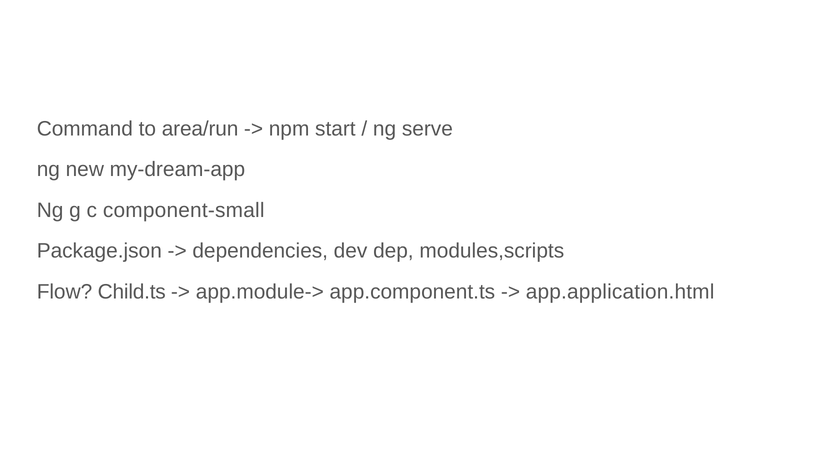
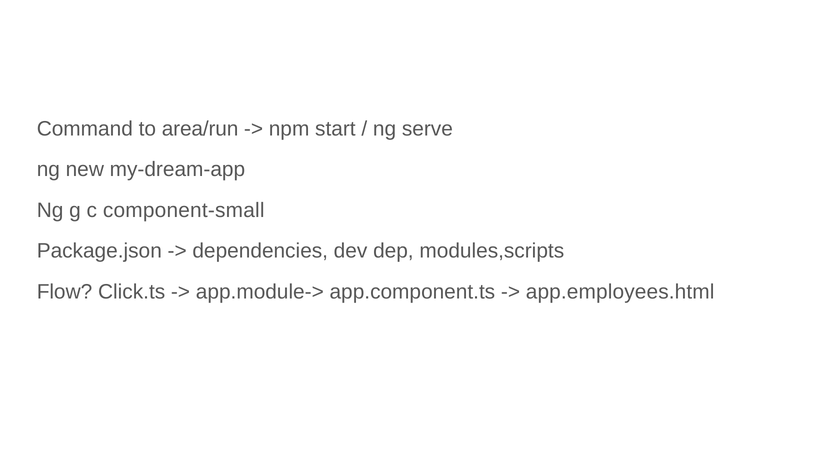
Child.ts: Child.ts -> Click.ts
app.application.html: app.application.html -> app.employees.html
